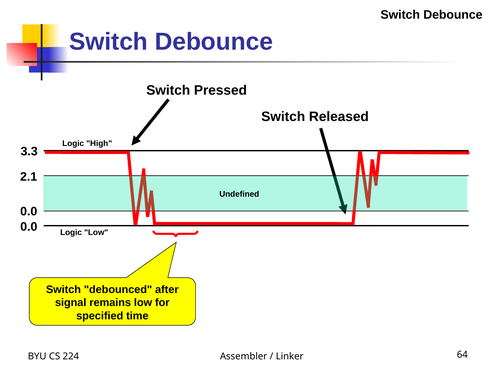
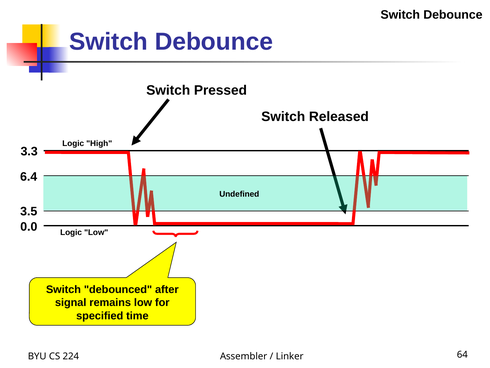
2.1: 2.1 -> 6.4
0.0 at (29, 211): 0.0 -> 3.5
